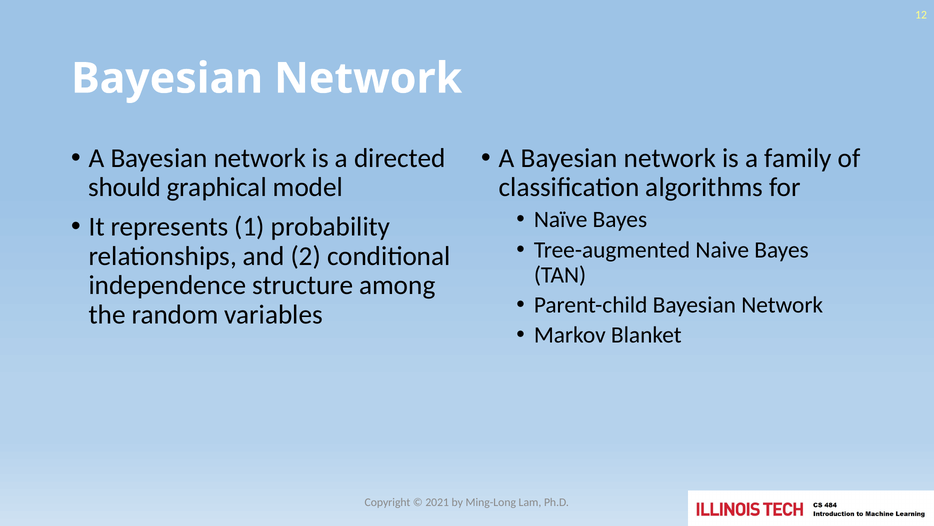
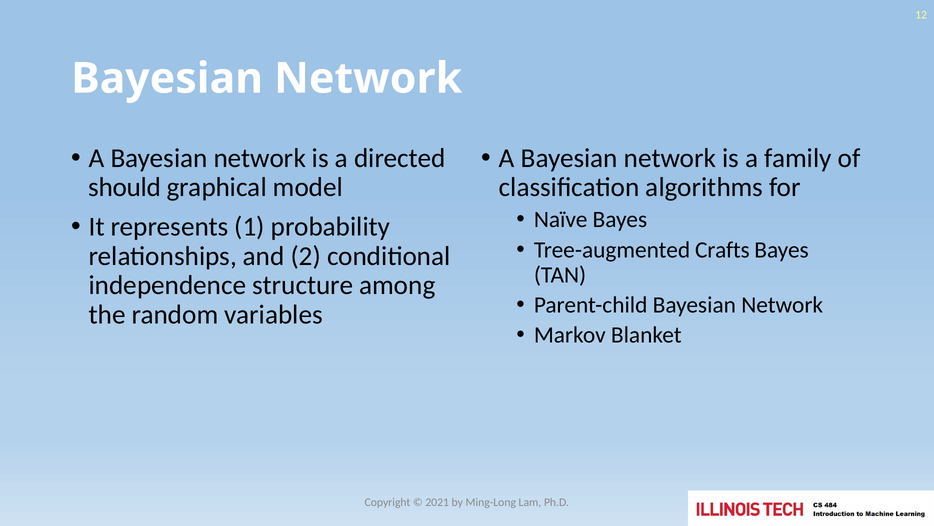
Naive: Naive -> Crafts
